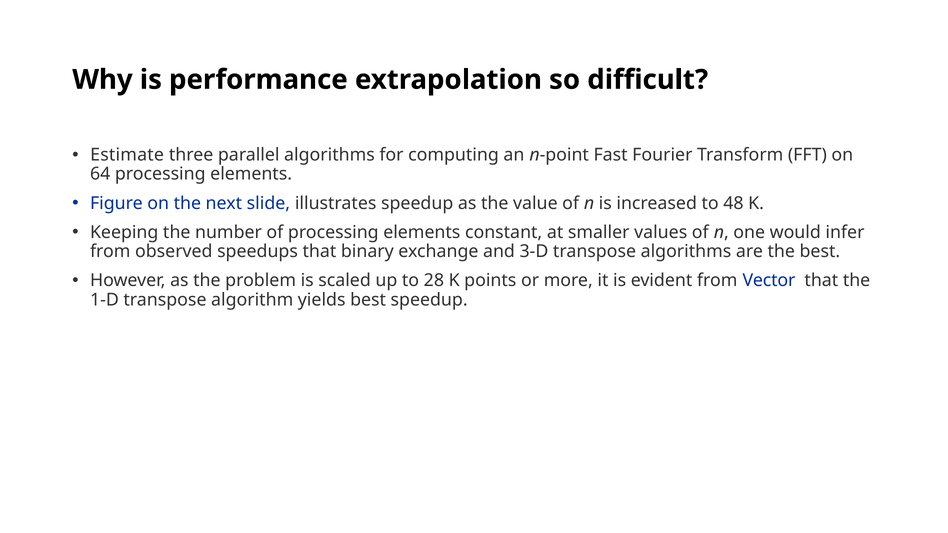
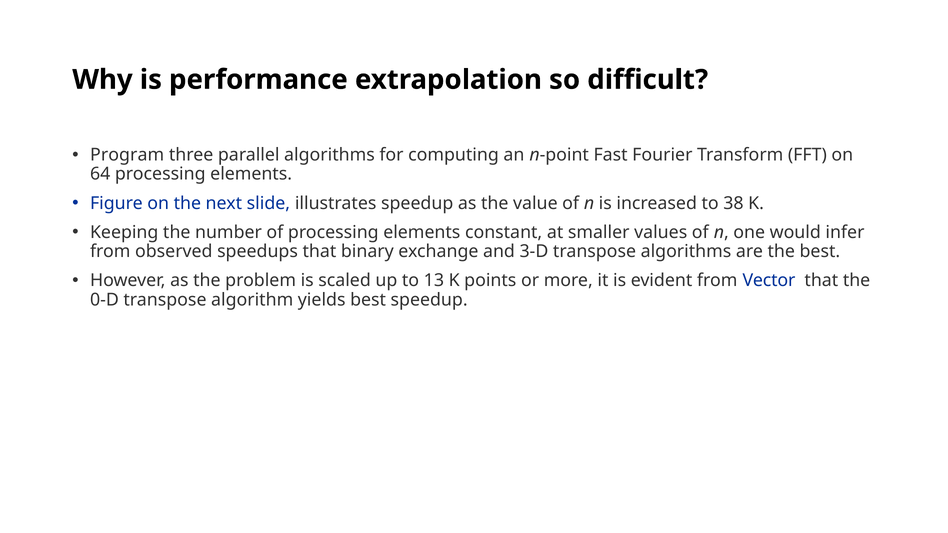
Estimate: Estimate -> Program
48: 48 -> 38
28: 28 -> 13
1-D: 1-D -> 0-D
